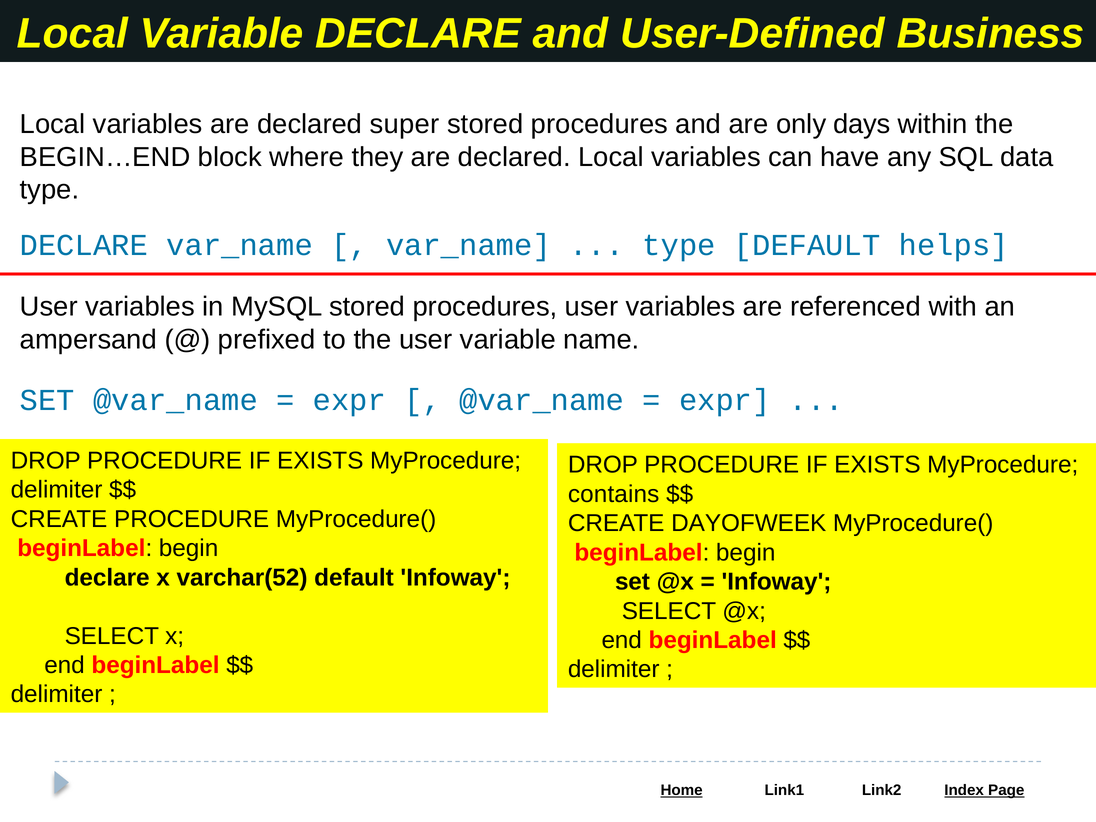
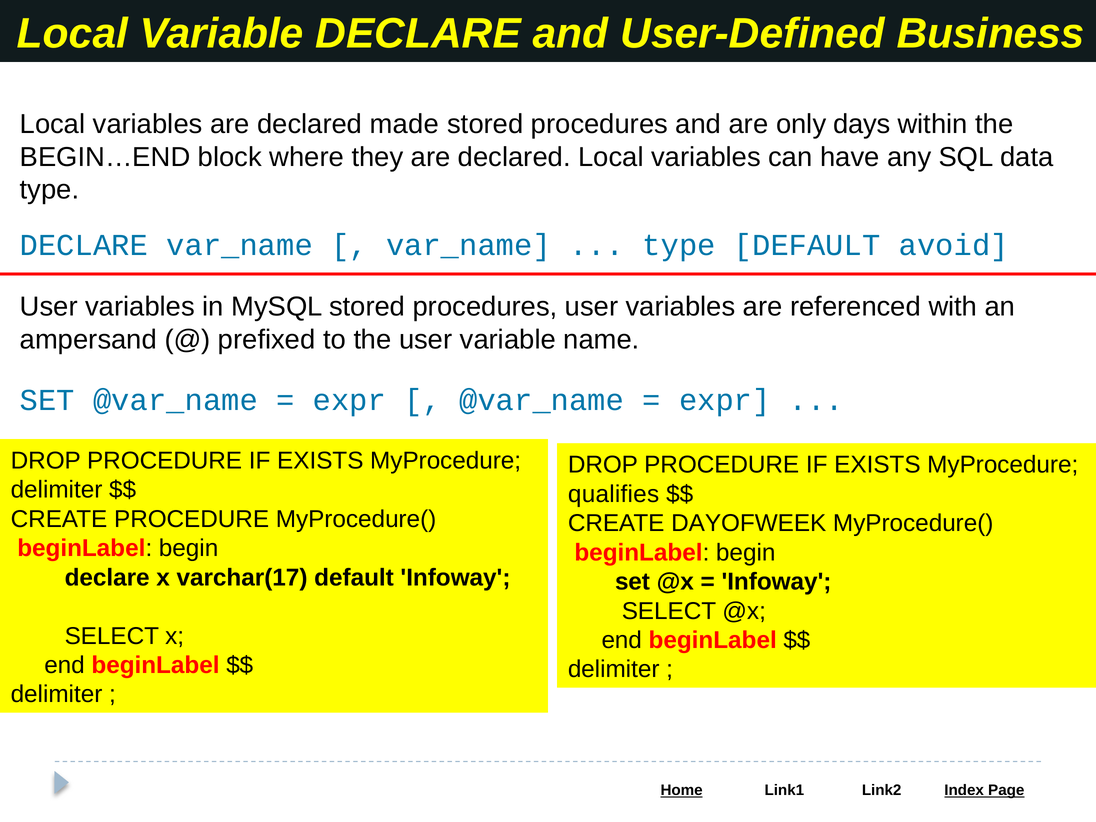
super: super -> made
helps: helps -> avoid
contains: contains -> qualifies
varchar(52: varchar(52 -> varchar(17
